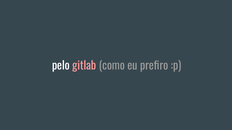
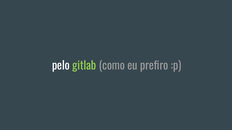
gitlab colour: pink -> light green
